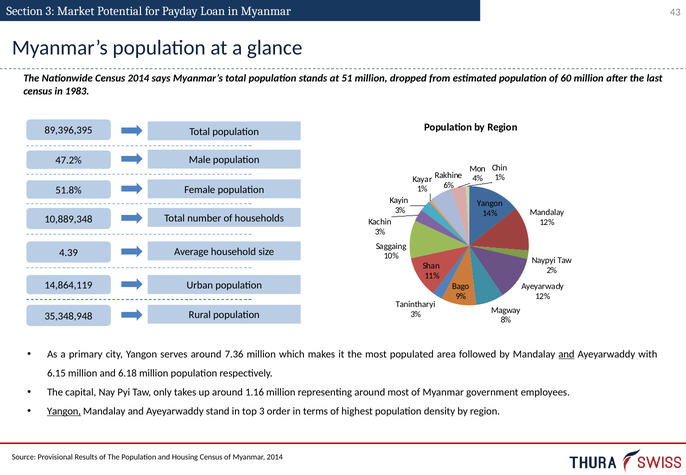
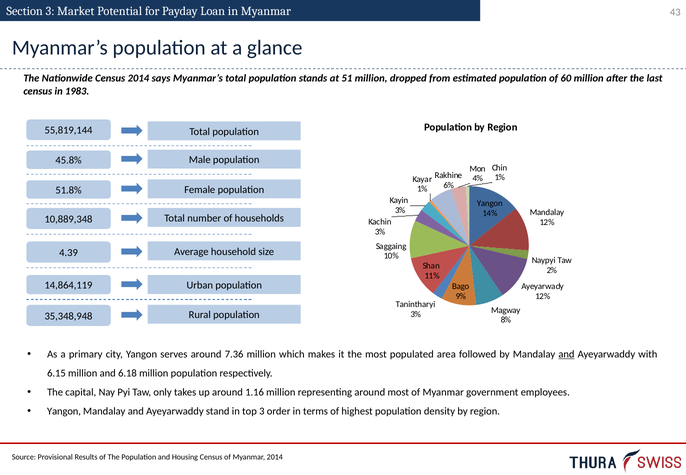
89,396,395: 89,396,395 -> 55,819,144
47.2%: 47.2% -> 45.8%
Yangon at (64, 411) underline: present -> none
